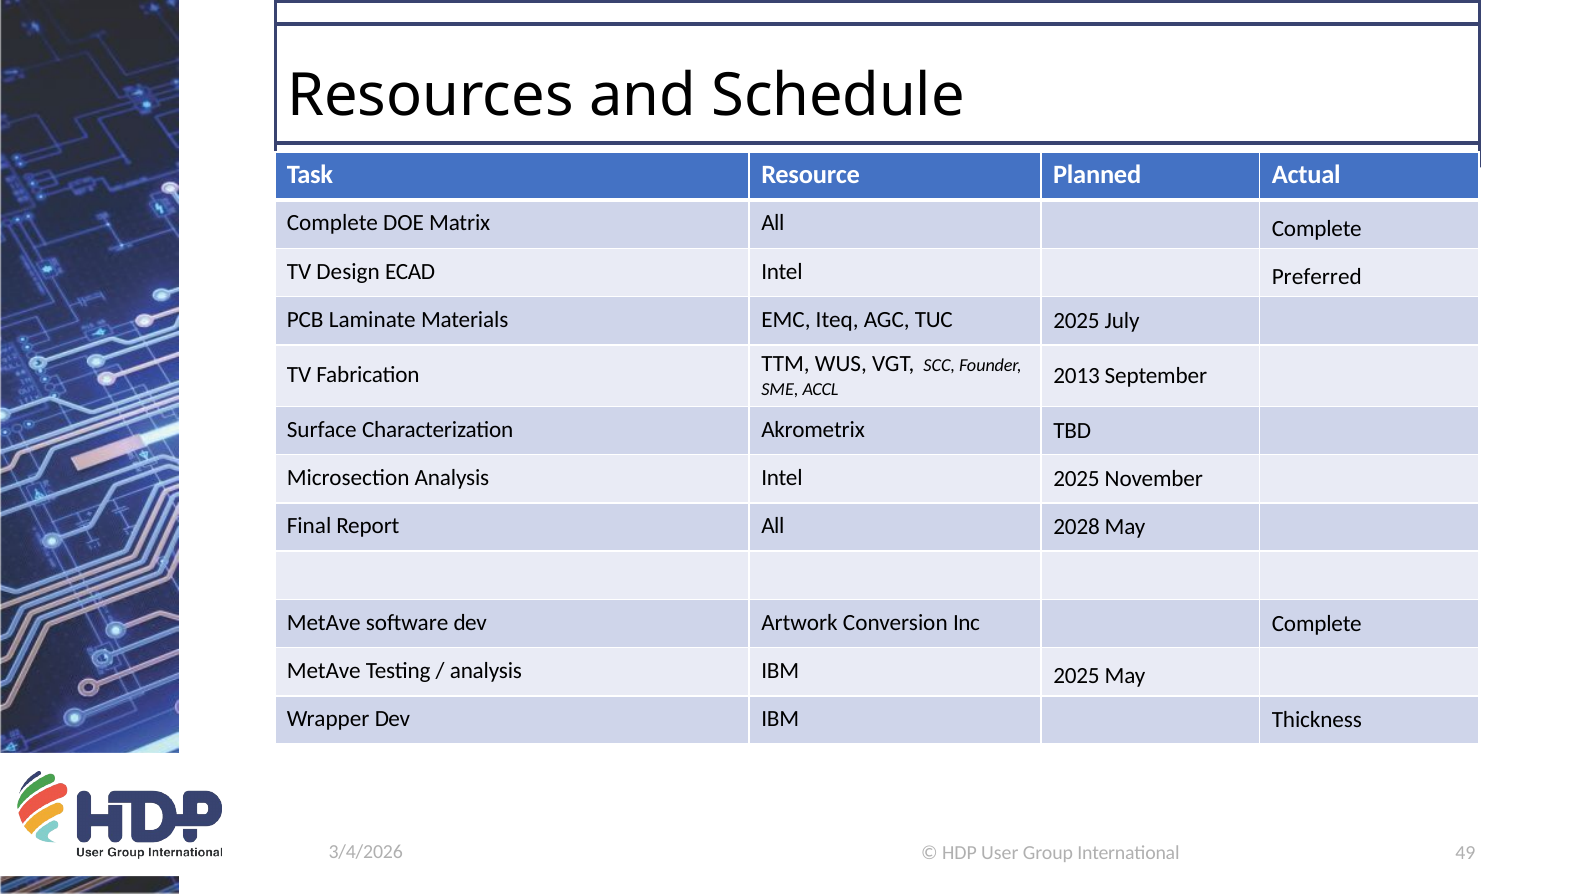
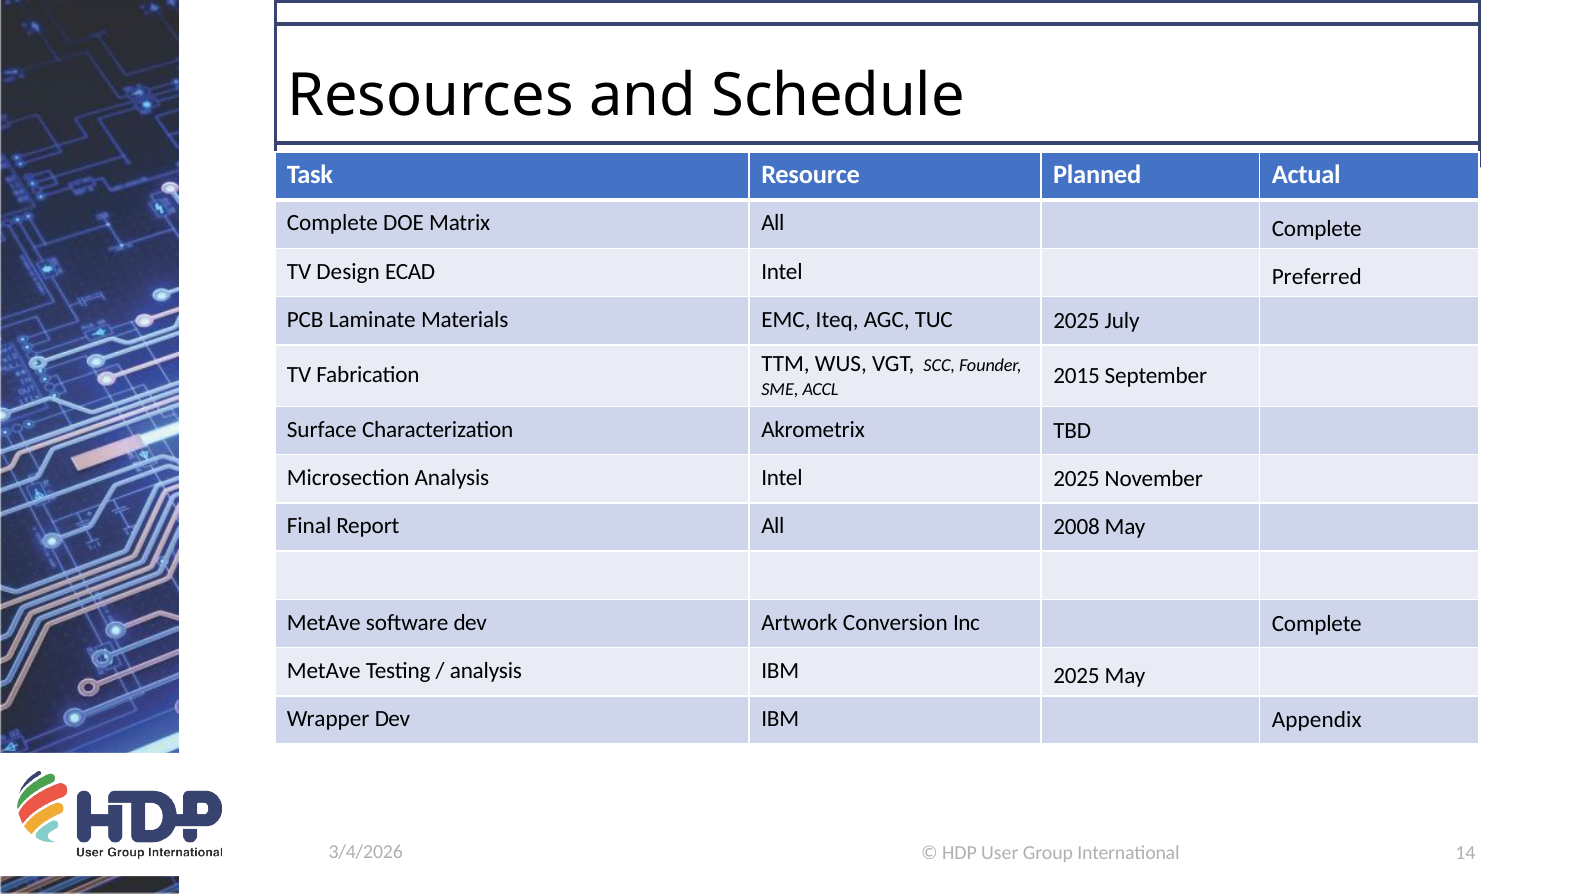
2013: 2013 -> 2015
2028: 2028 -> 2008
Thickness: Thickness -> Appendix
49: 49 -> 14
